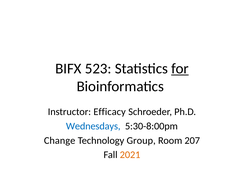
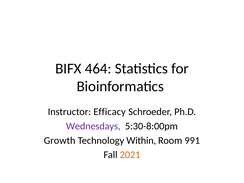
523: 523 -> 464
for underline: present -> none
Wednesdays colour: blue -> purple
Change: Change -> Growth
Group: Group -> Within
207: 207 -> 991
